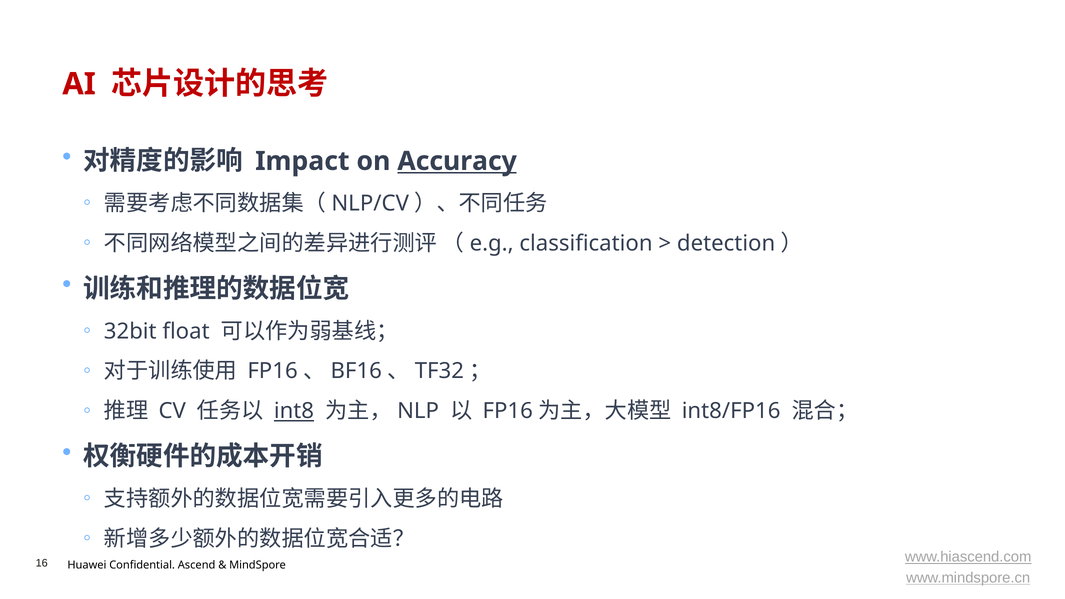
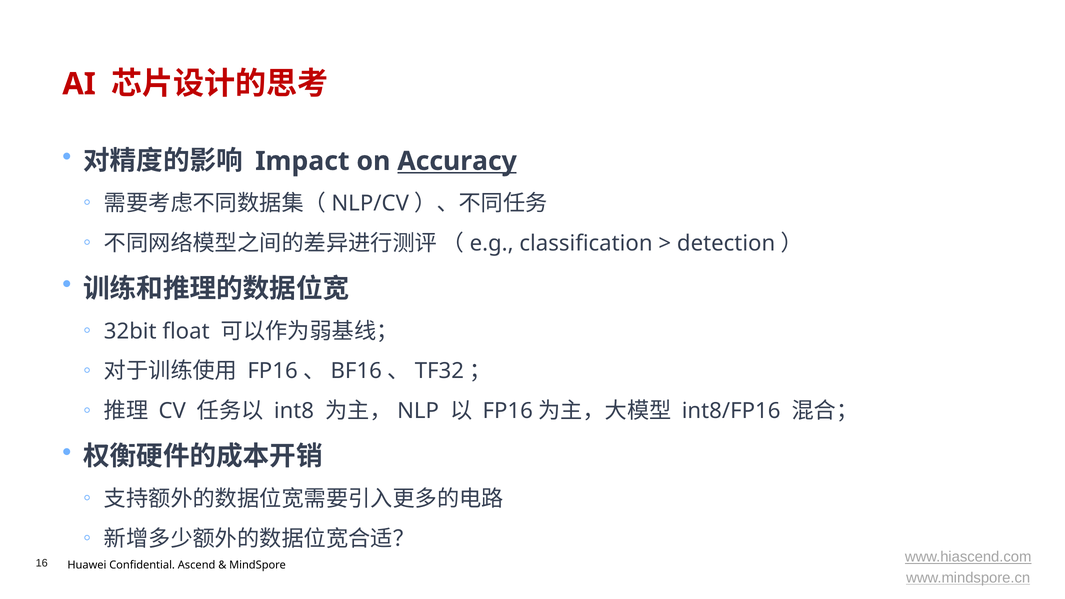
int8 underline: present -> none
